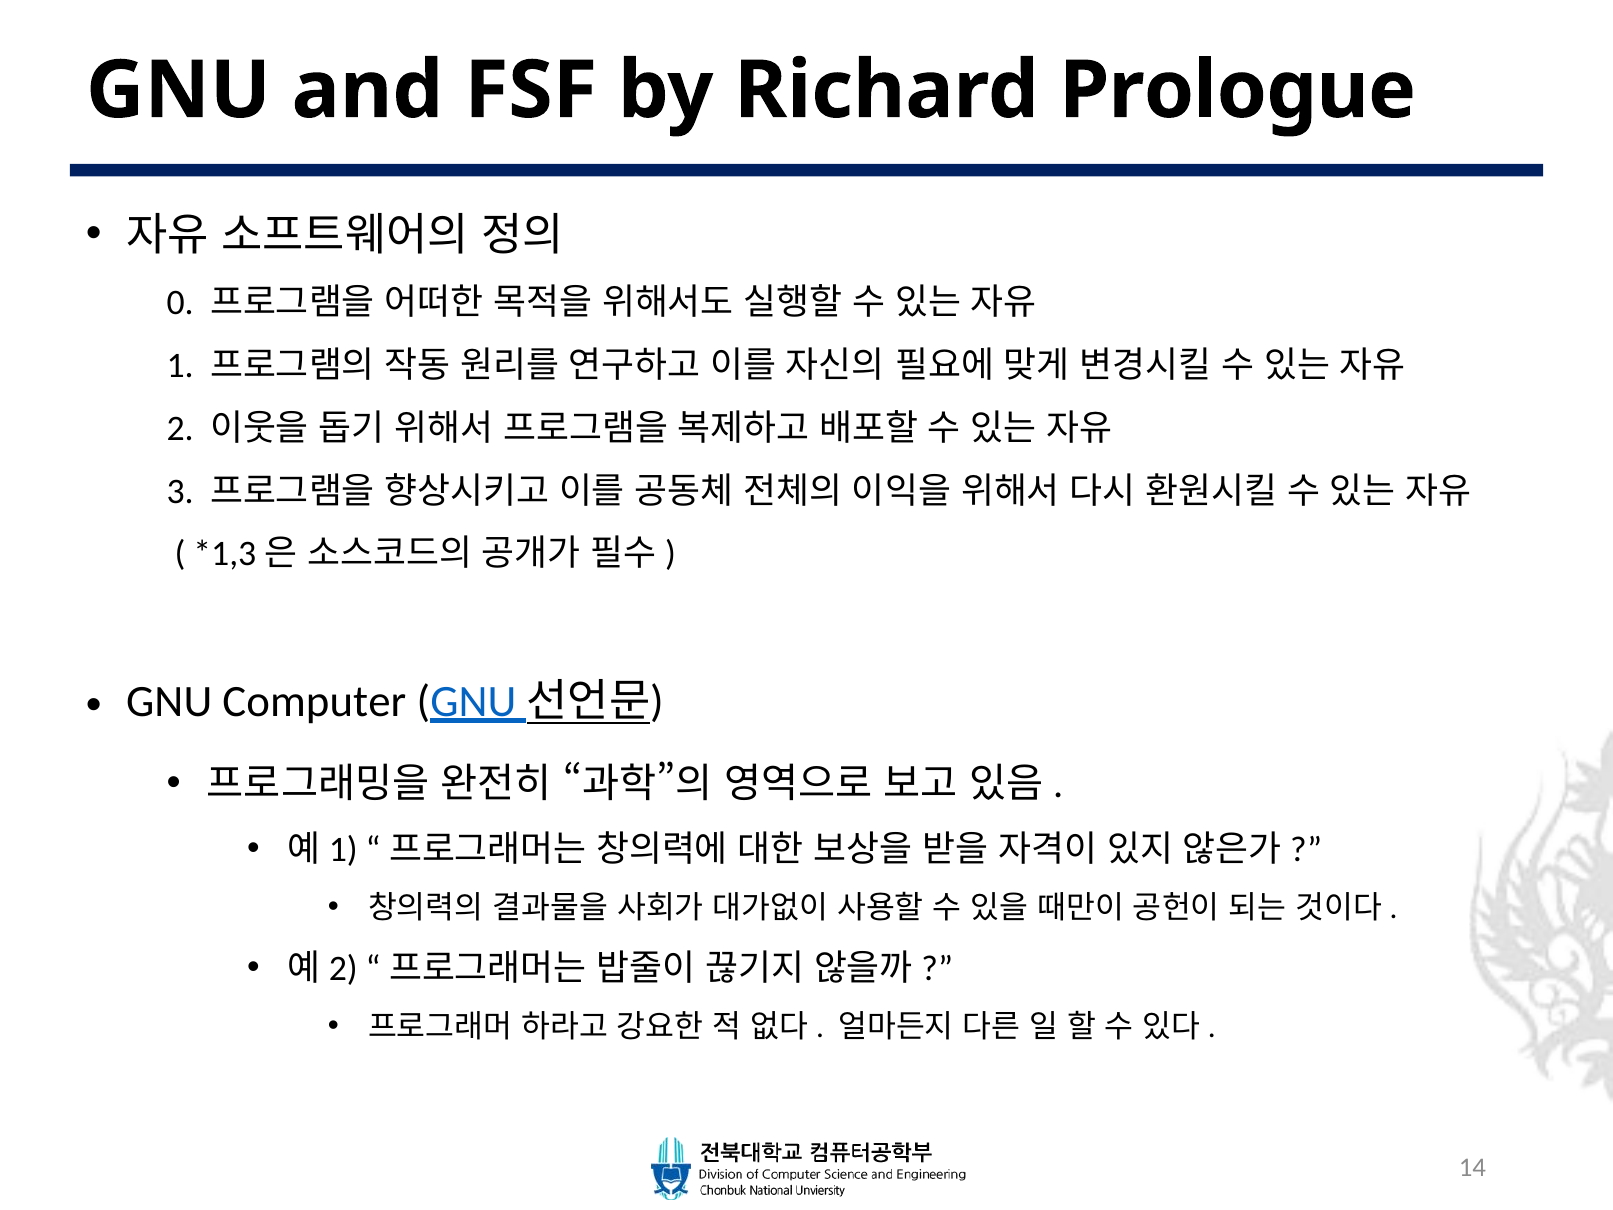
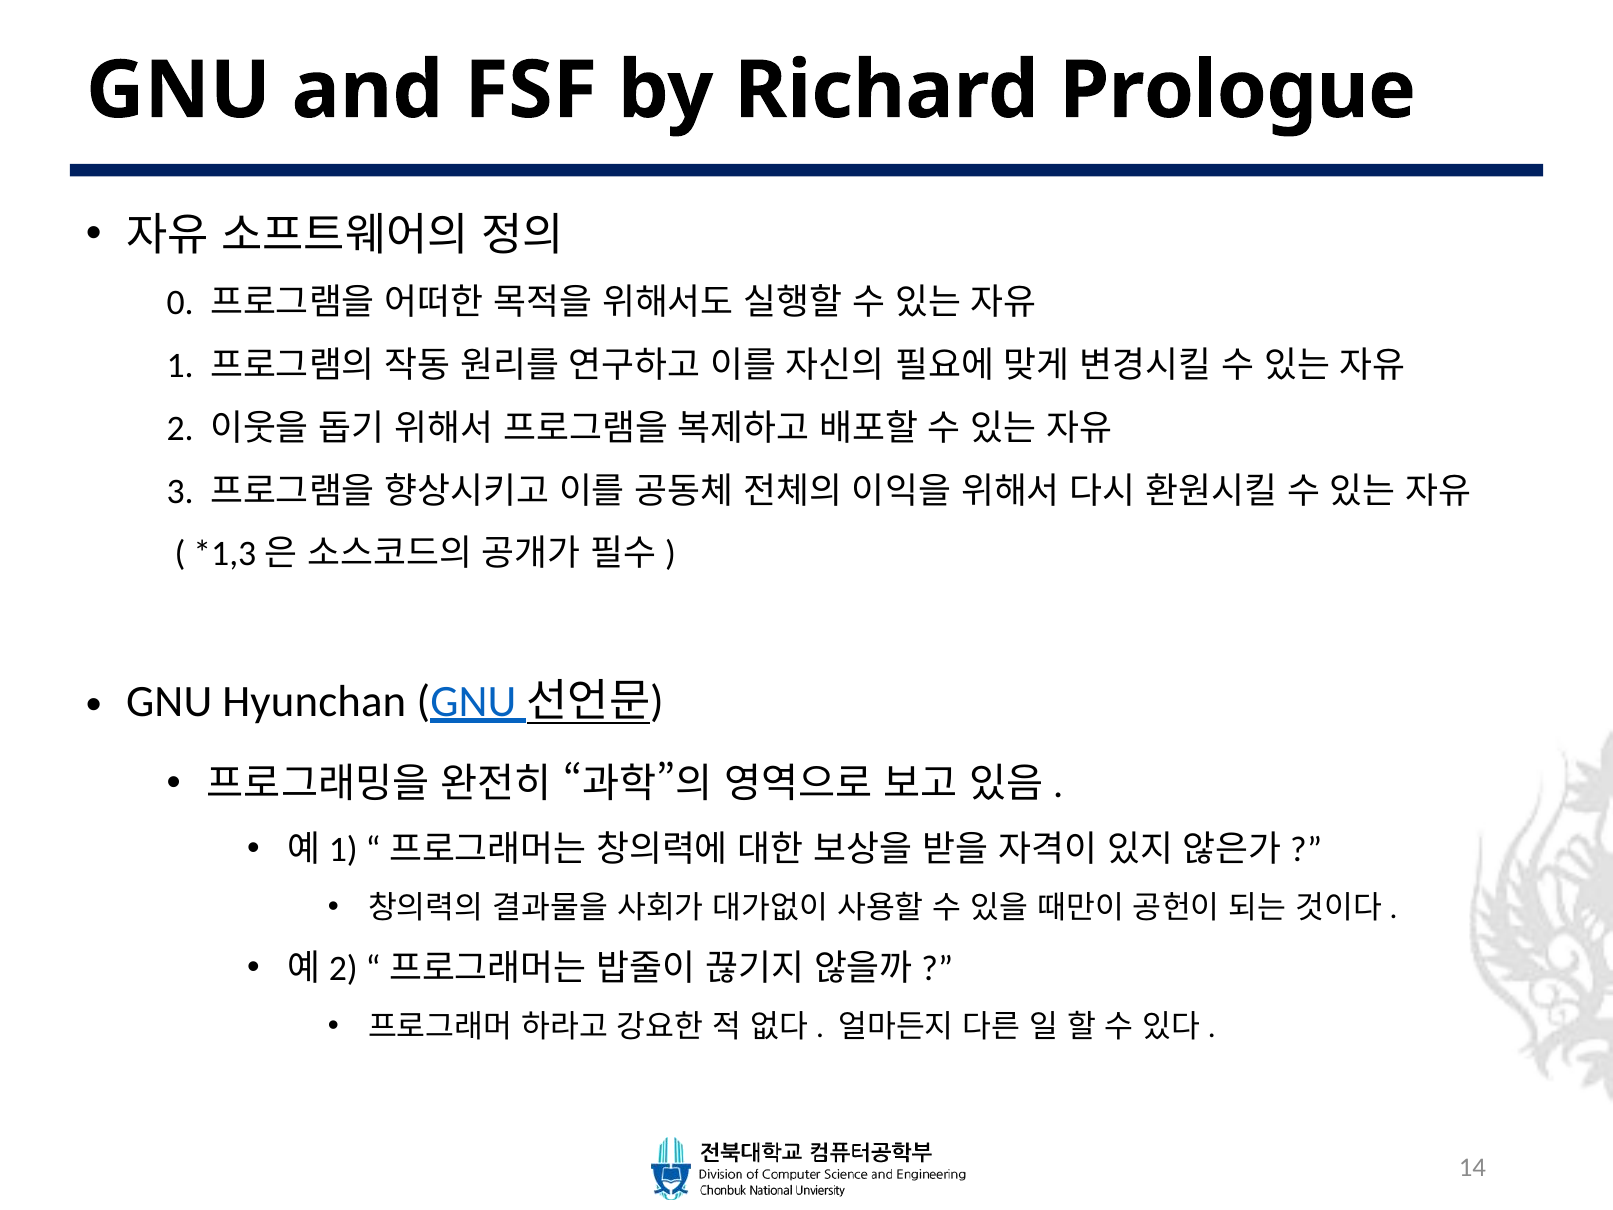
Computer: Computer -> Hyunchan
